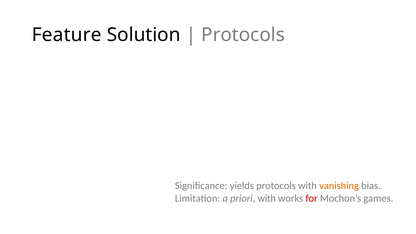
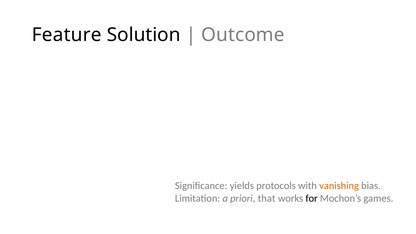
Protocols at (243, 35): Protocols -> Outcome
priori with: with -> that
for colour: red -> black
